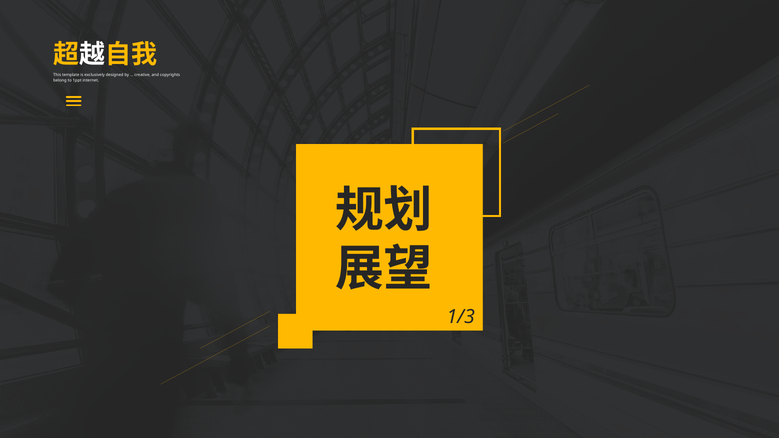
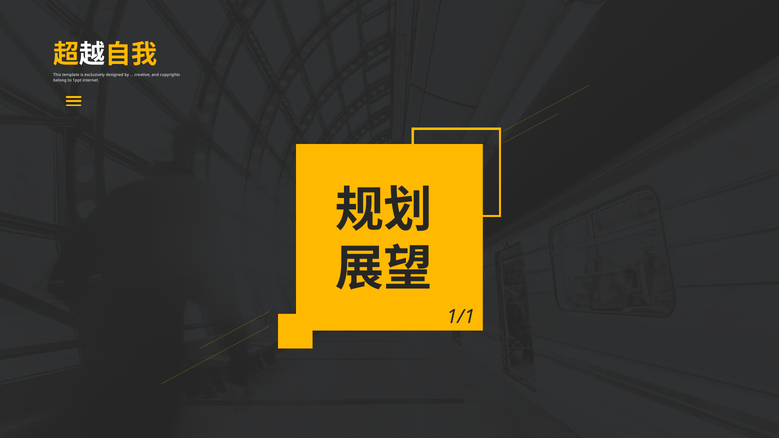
1/3: 1/3 -> 1/1
